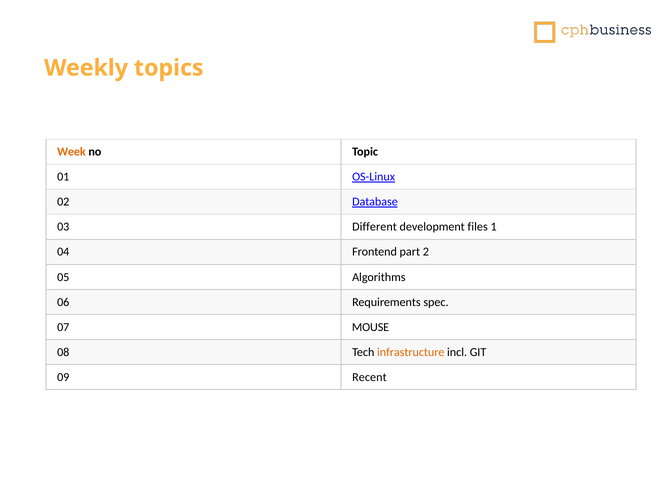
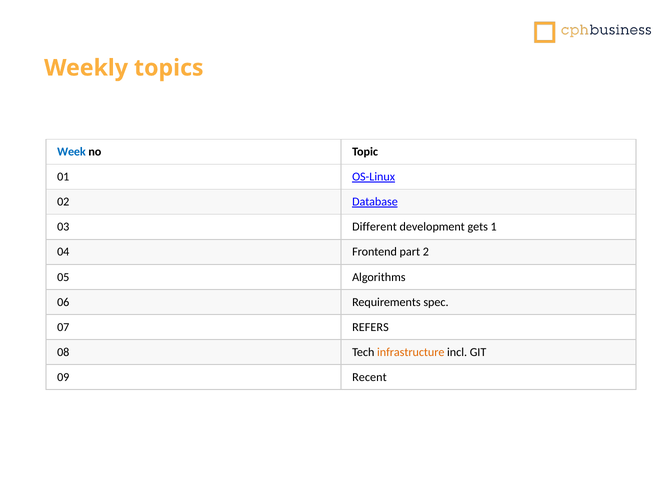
Week colour: orange -> blue
files: files -> gets
MOUSE: MOUSE -> REFERS
